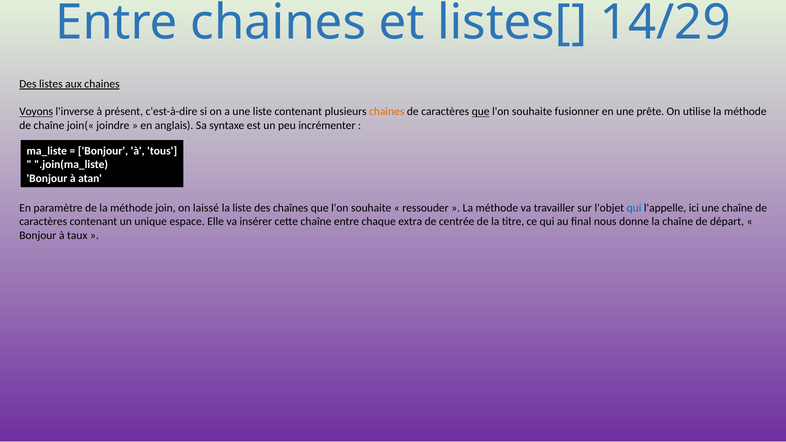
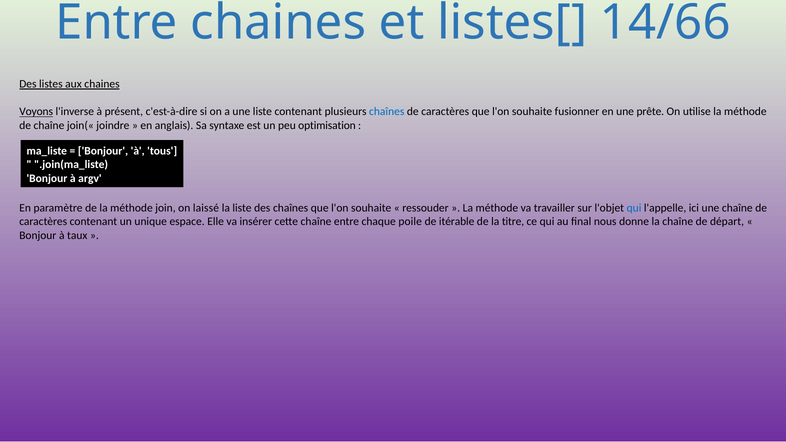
14/29: 14/29 -> 14/66
chaînes at (387, 112) colour: orange -> blue
que at (481, 112) underline: present -> none
incrémenter: incrémenter -> optimisation
atan: atan -> argv
extra: extra -> poile
centrée: centrée -> itérable
